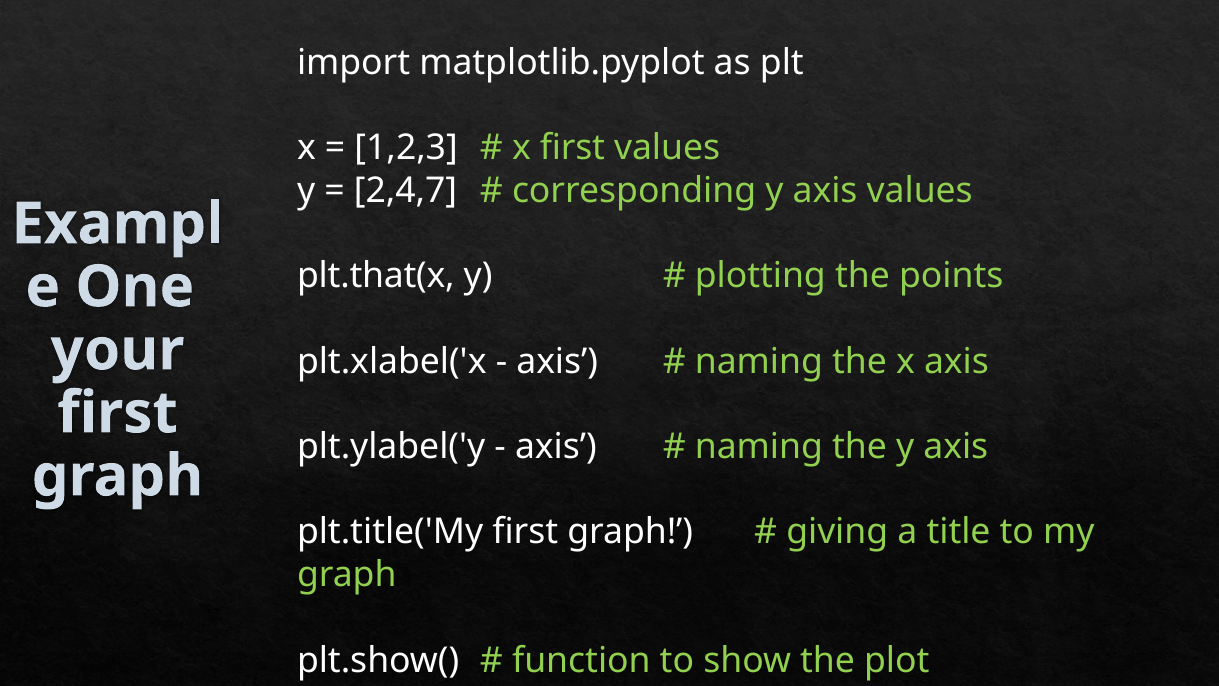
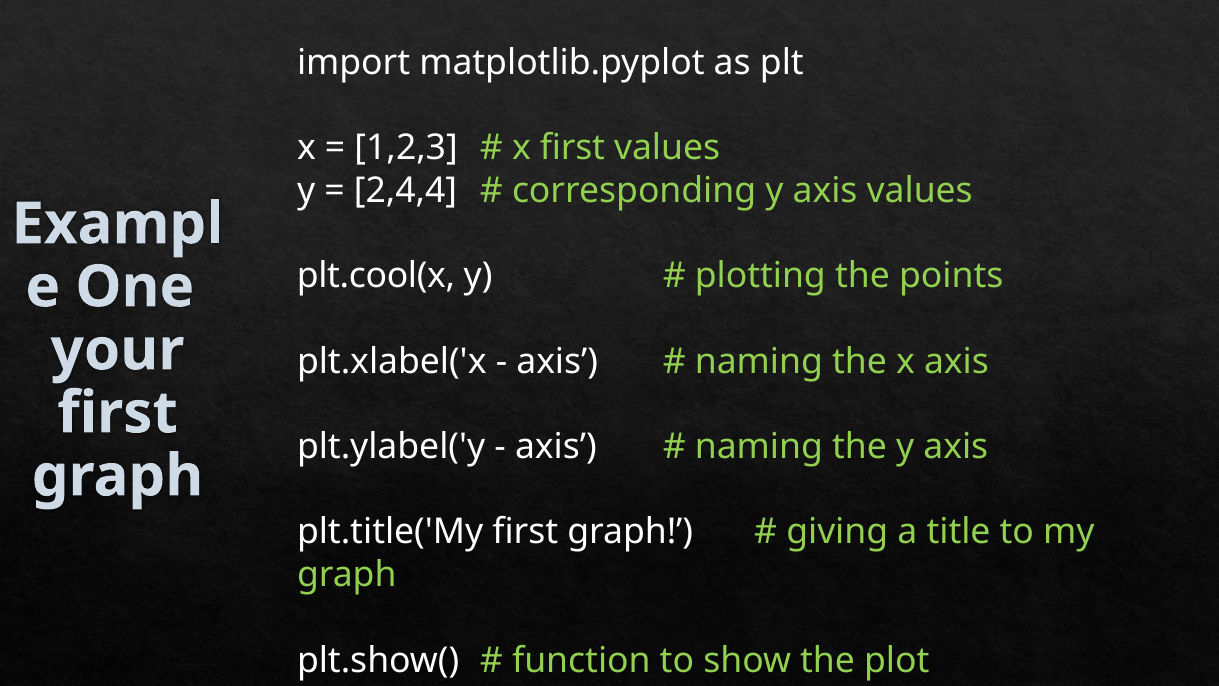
2,4,7: 2,4,7 -> 2,4,4
plt.that(x: plt.that(x -> plt.cool(x
